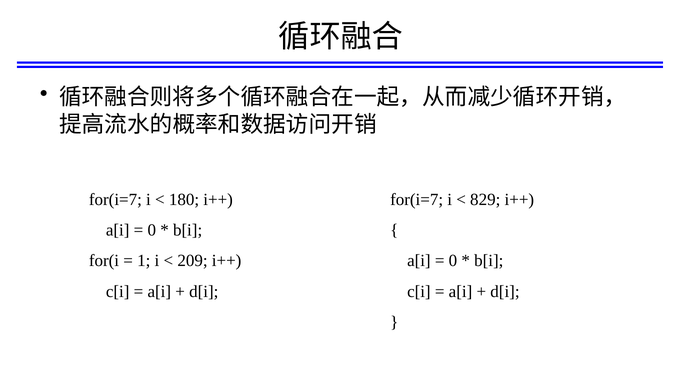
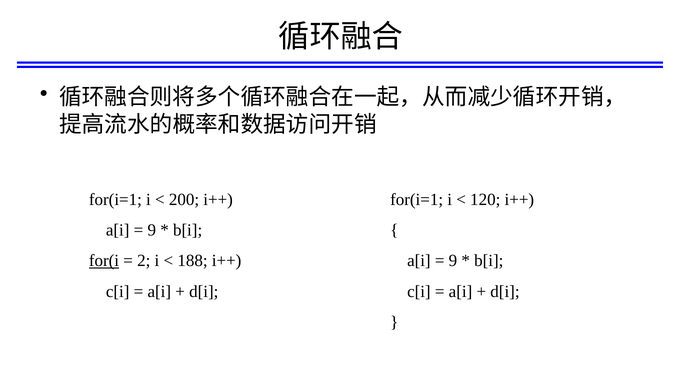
for(i=7 at (115, 199): for(i=7 -> for(i=1
180: 180 -> 200
for(i=7 at (417, 199): for(i=7 -> for(i=1
829: 829 -> 120
0 at (152, 230): 0 -> 9
for(i underline: none -> present
1: 1 -> 2
209: 209 -> 188
0 at (453, 260): 0 -> 9
